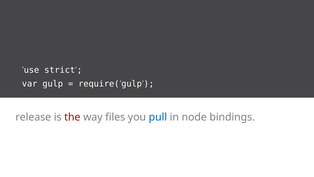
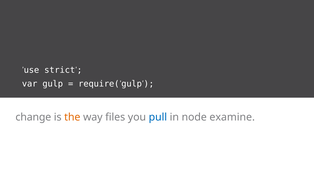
release: release -> change
the colour: red -> orange
bindings: bindings -> examine
